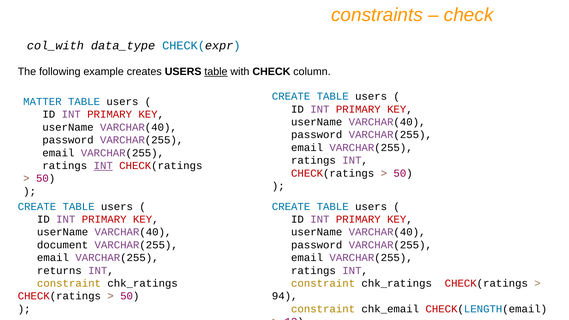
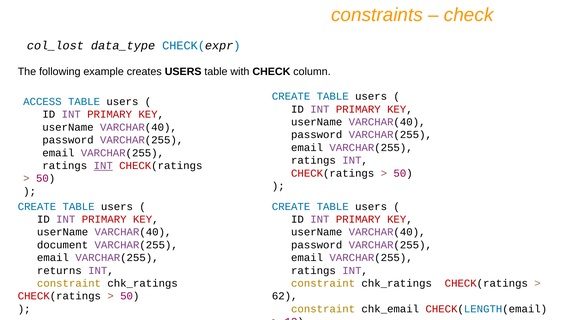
col_with: col_with -> col_lost
table at (216, 72) underline: present -> none
MATTER: MATTER -> ACCESS
94: 94 -> 62
